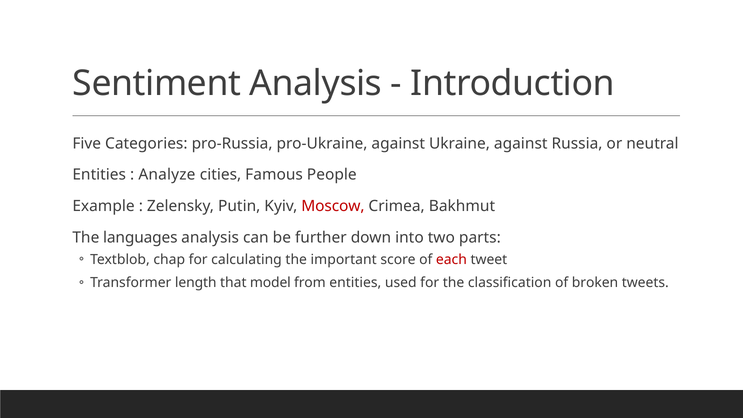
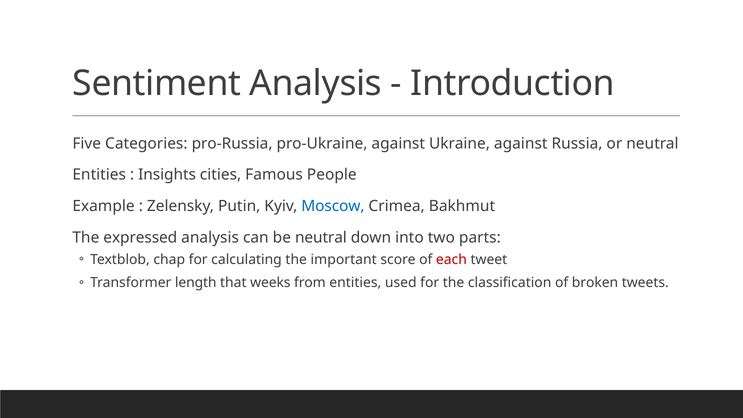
Analyze: Analyze -> Insights
Moscow colour: red -> blue
languages: languages -> expressed
be further: further -> neutral
model: model -> weeks
